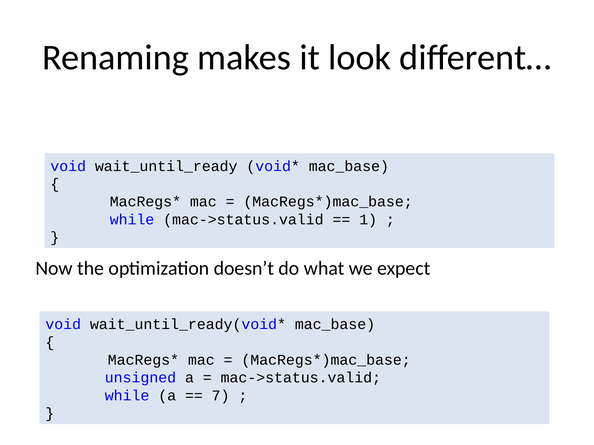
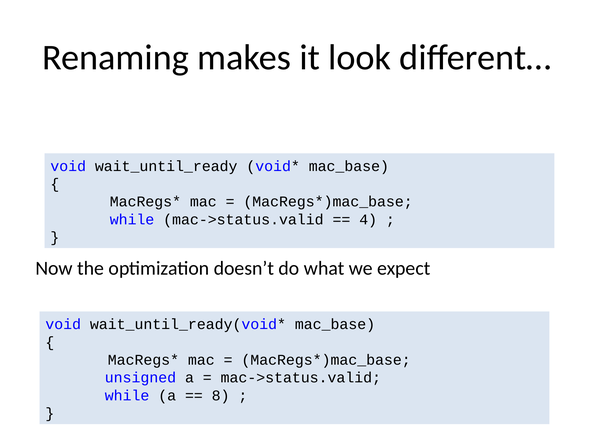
1: 1 -> 4
7: 7 -> 8
